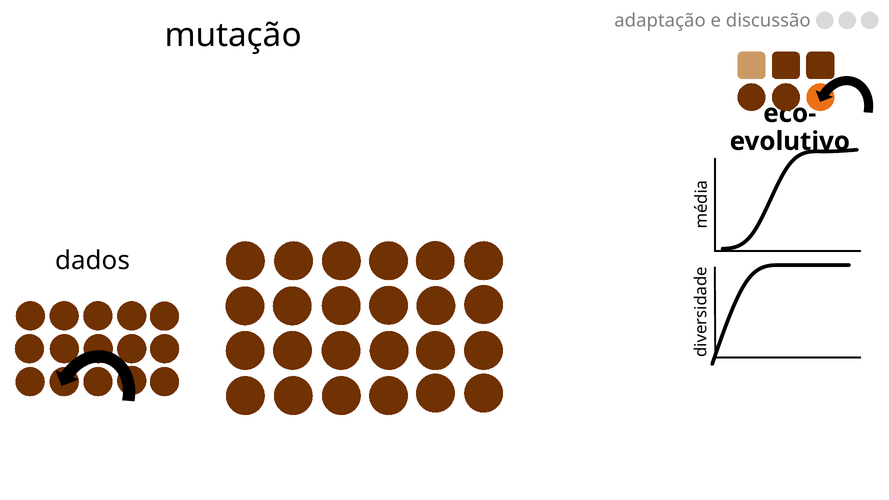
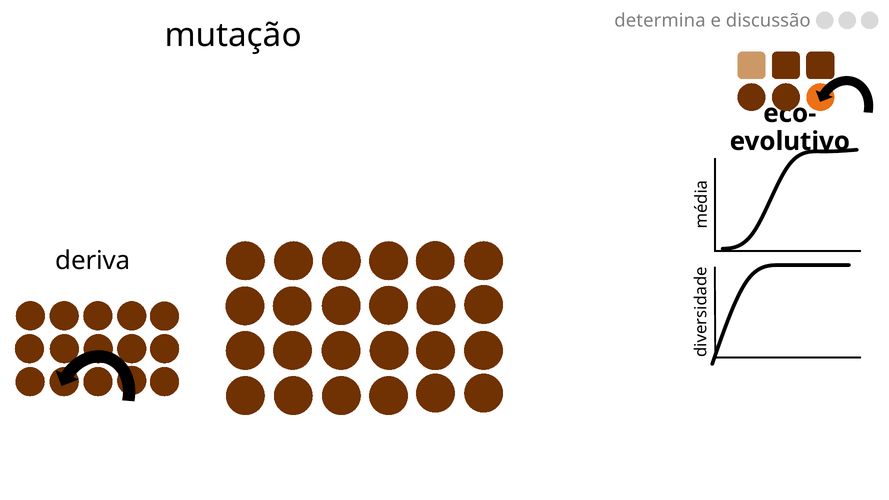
adaptação: adaptação -> determina
dados: dados -> deriva
